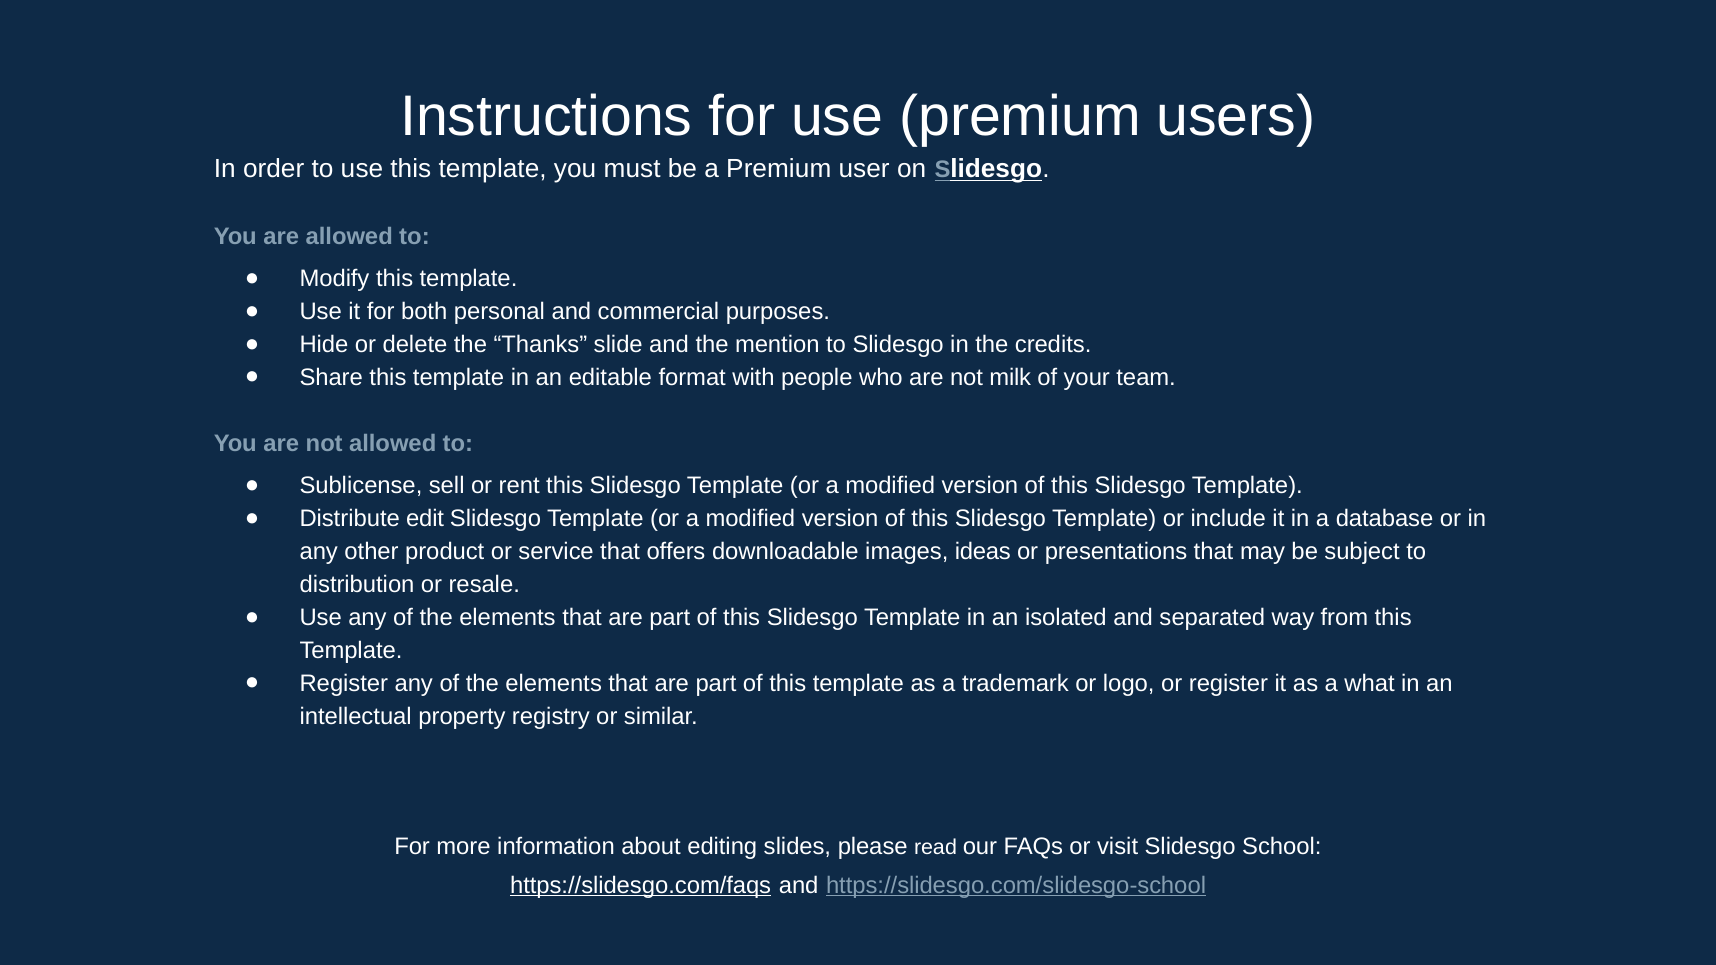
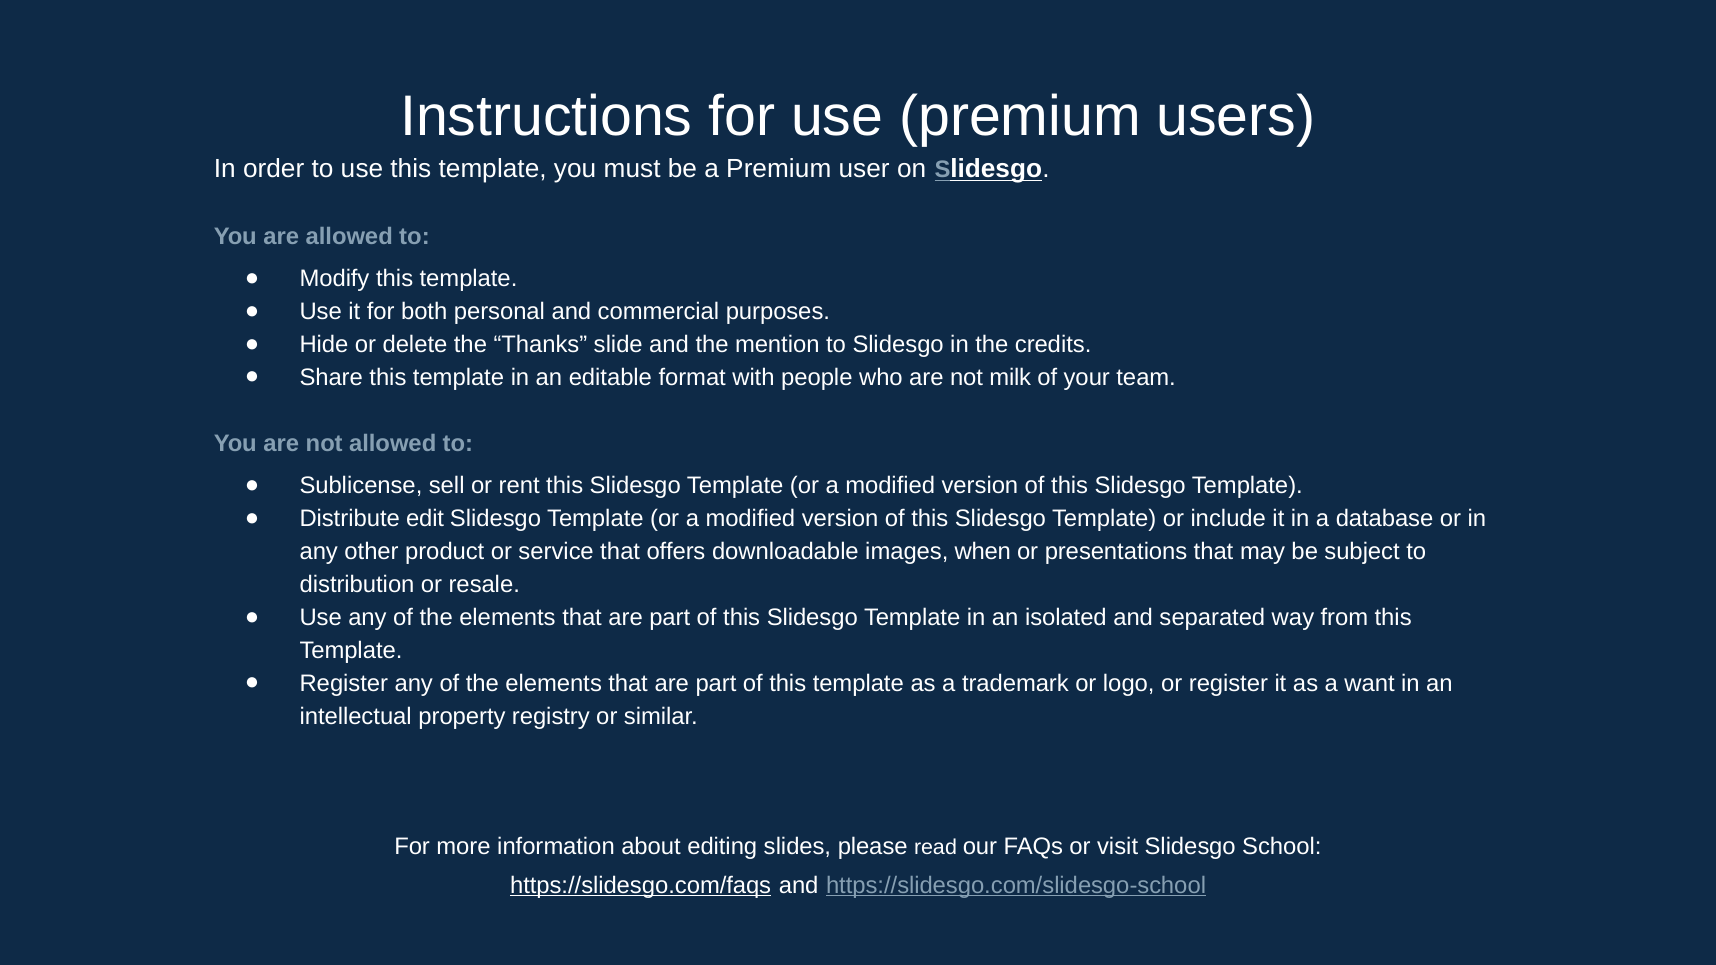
ideas: ideas -> when
what: what -> want
